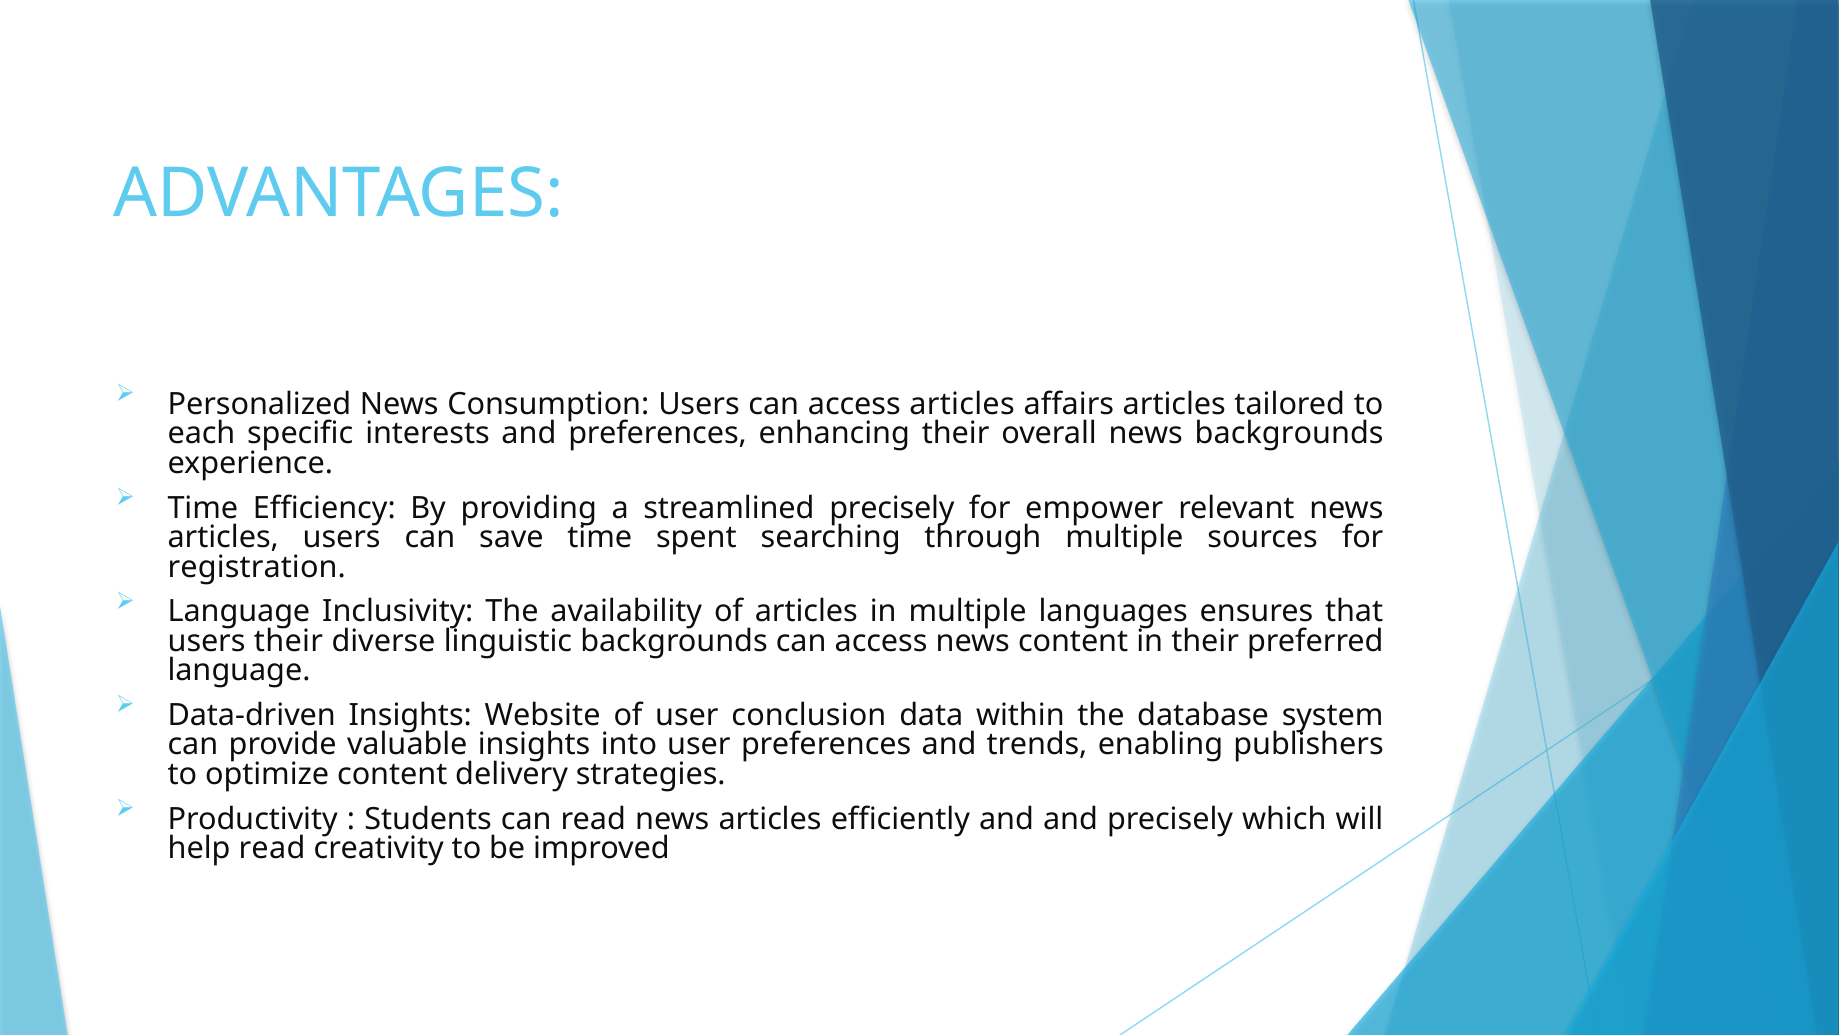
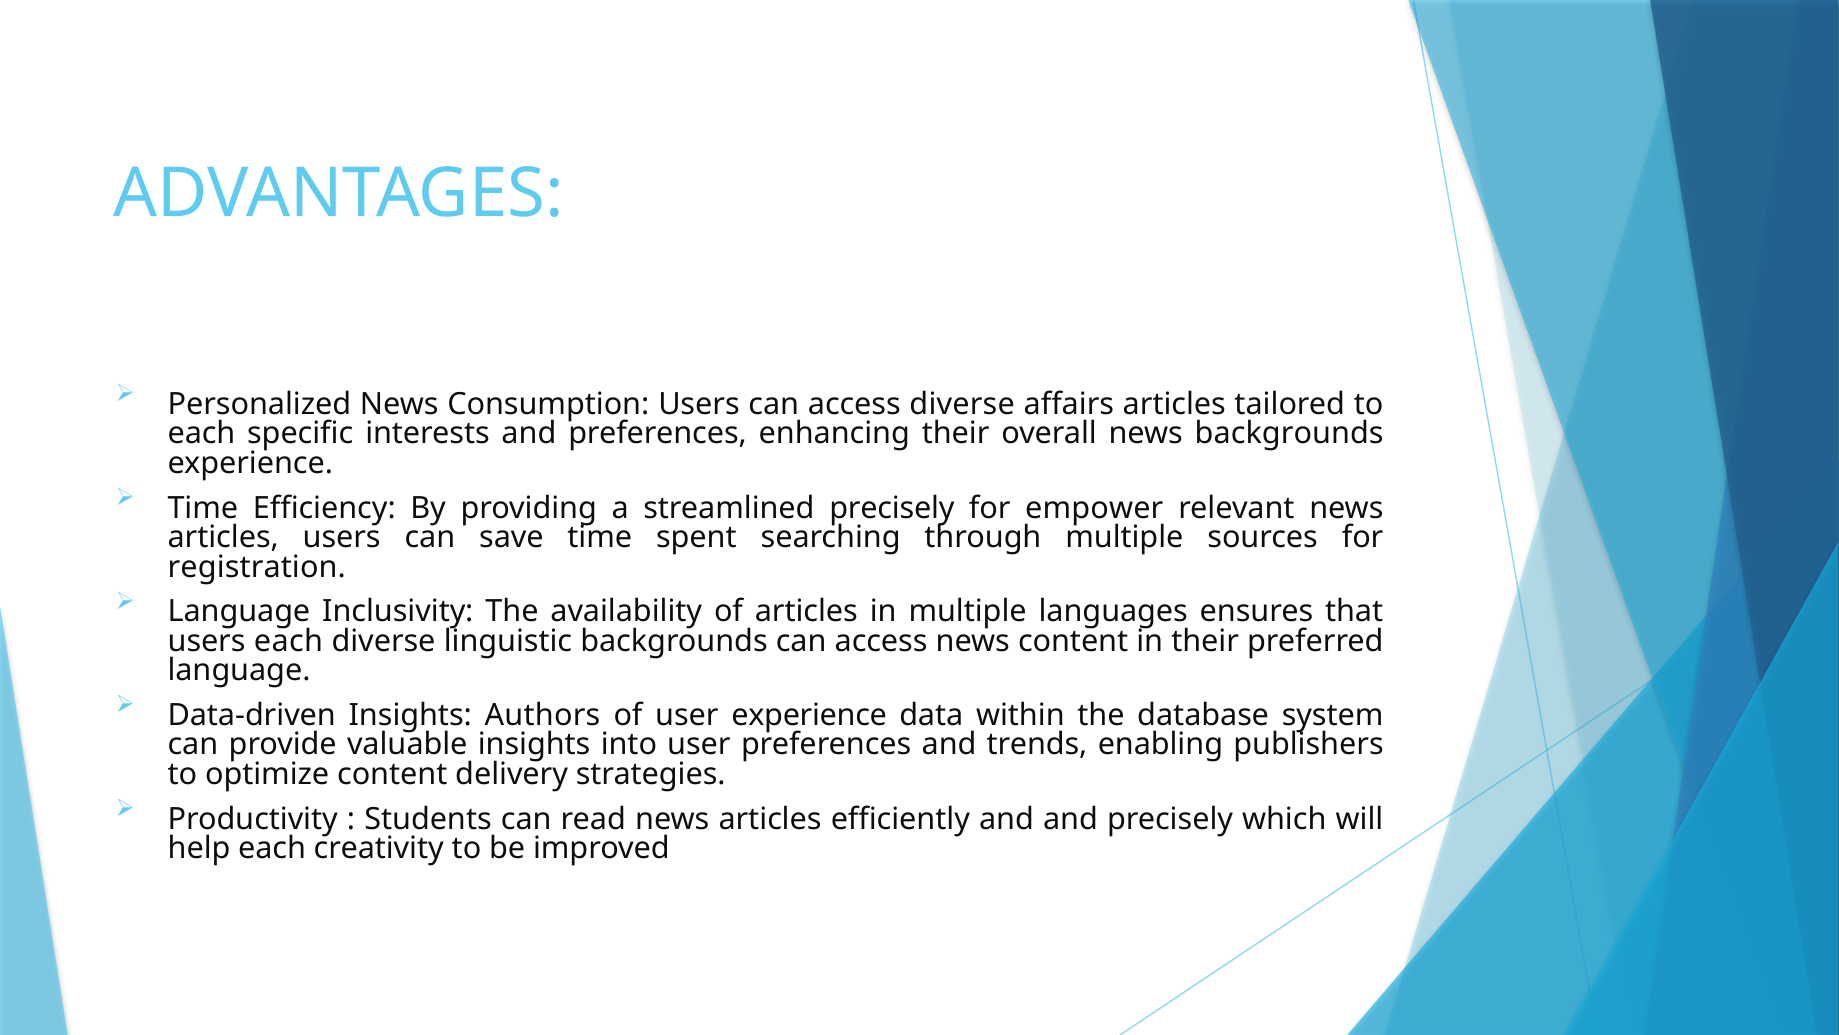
access articles: articles -> diverse
users their: their -> each
Website: Website -> Authors
user conclusion: conclusion -> experience
help read: read -> each
